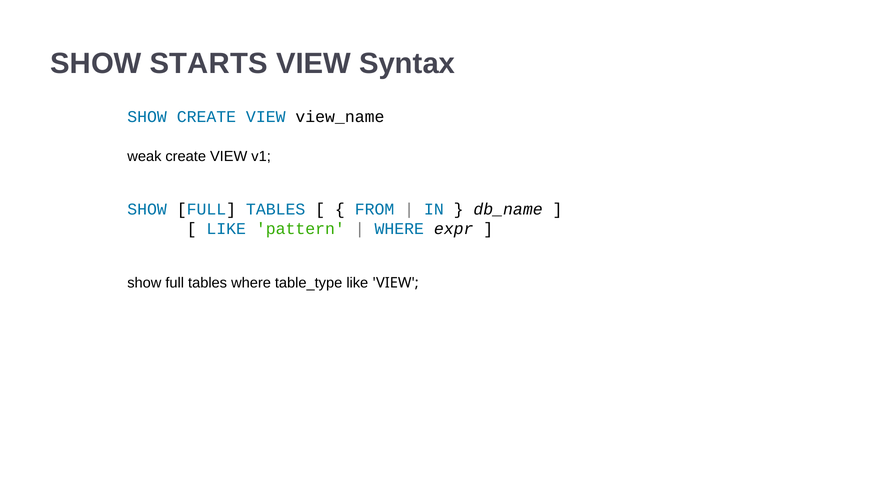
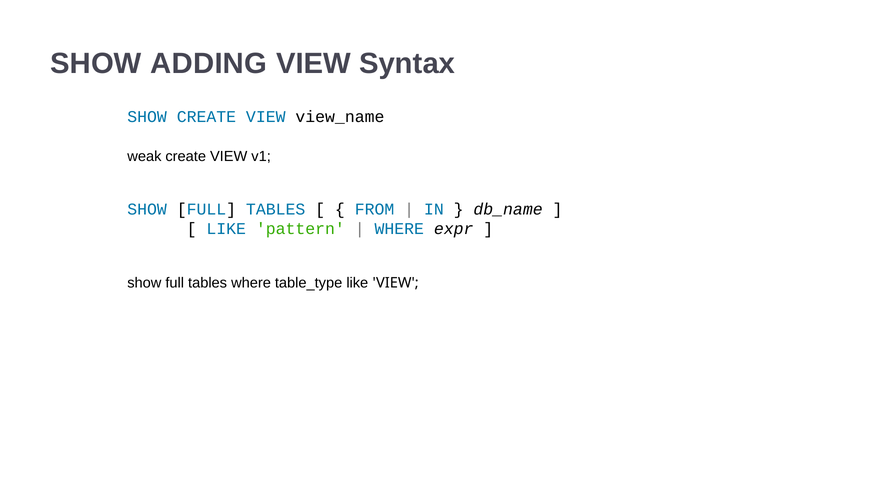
STARTS: STARTS -> ADDING
